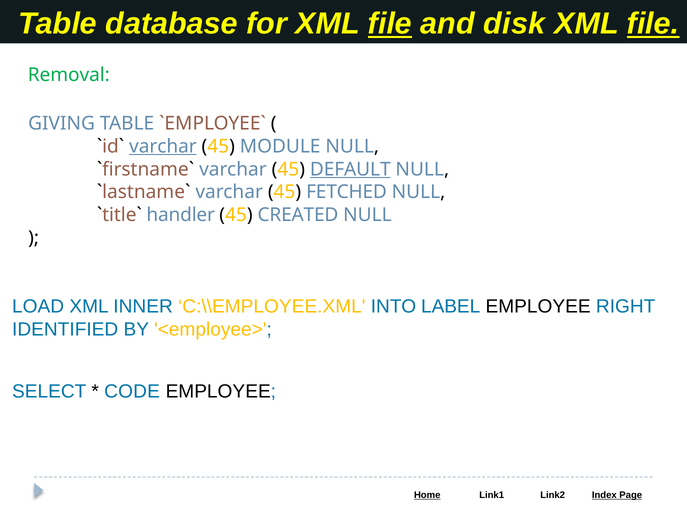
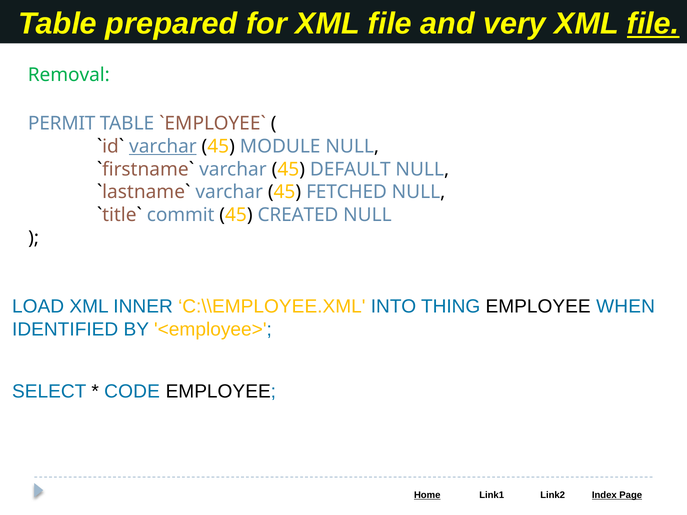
database: database -> prepared
file at (390, 24) underline: present -> none
disk: disk -> very
GIVING: GIVING -> PERMIT
DEFAULT underline: present -> none
handler: handler -> commit
LABEL: LABEL -> THING
RIGHT: RIGHT -> WHEN
